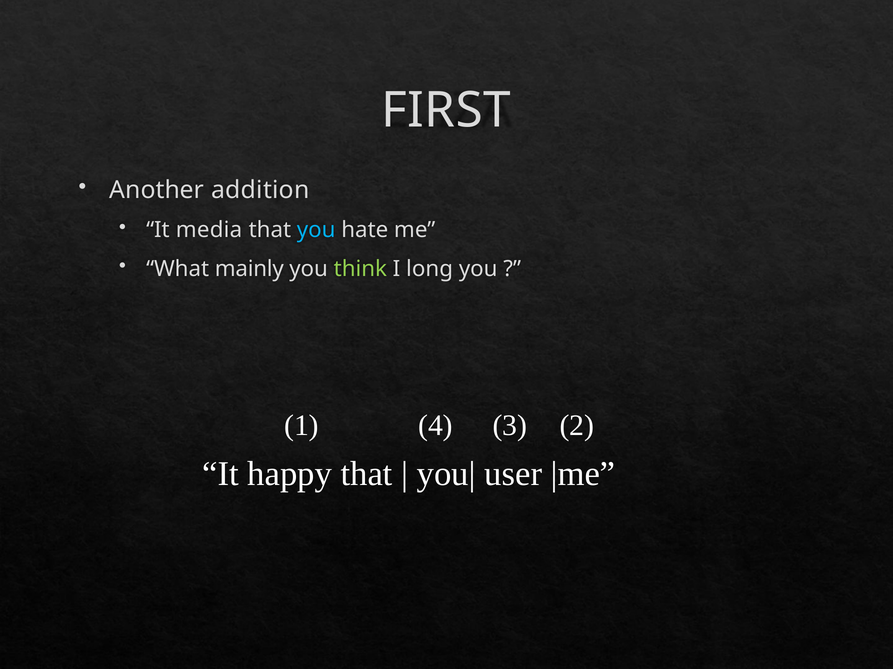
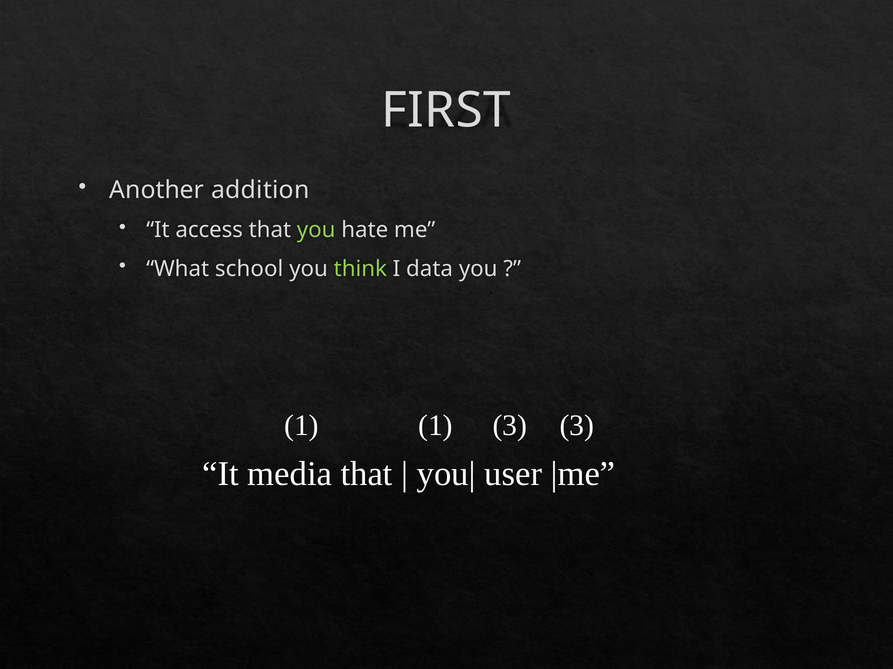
media: media -> access
you at (316, 230) colour: light blue -> light green
mainly: mainly -> school
long: long -> data
1 4: 4 -> 1
3 2: 2 -> 3
happy: happy -> media
